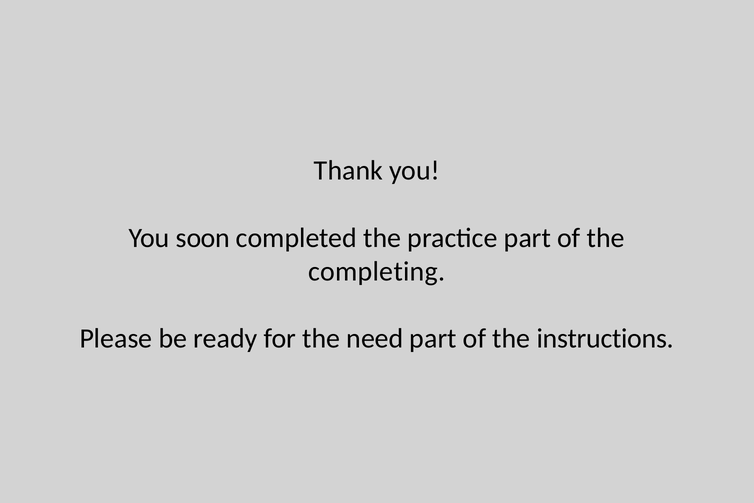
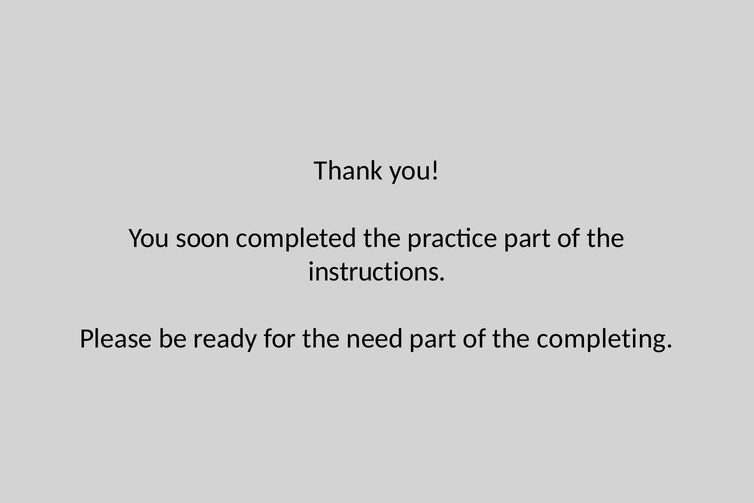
completing: completing -> instructions
instructions: instructions -> completing
